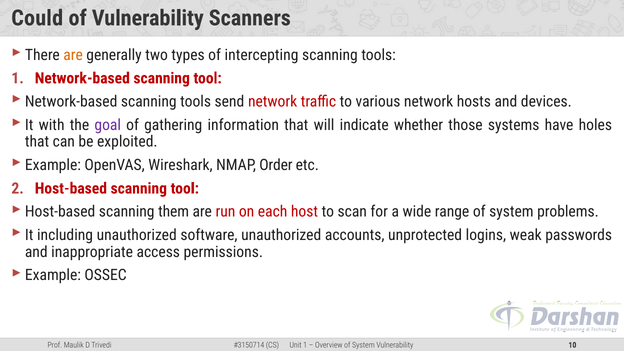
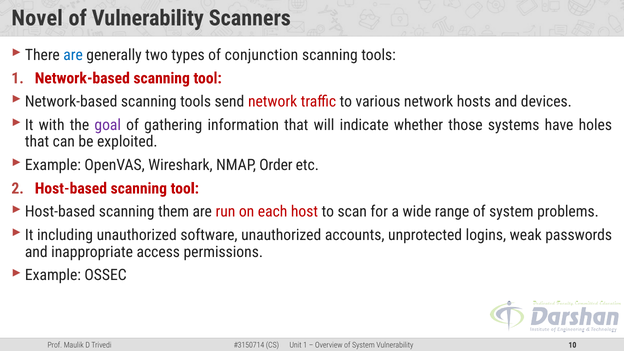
Could: Could -> Novel
are at (73, 55) colour: orange -> blue
intercepting: intercepting -> conjunction
